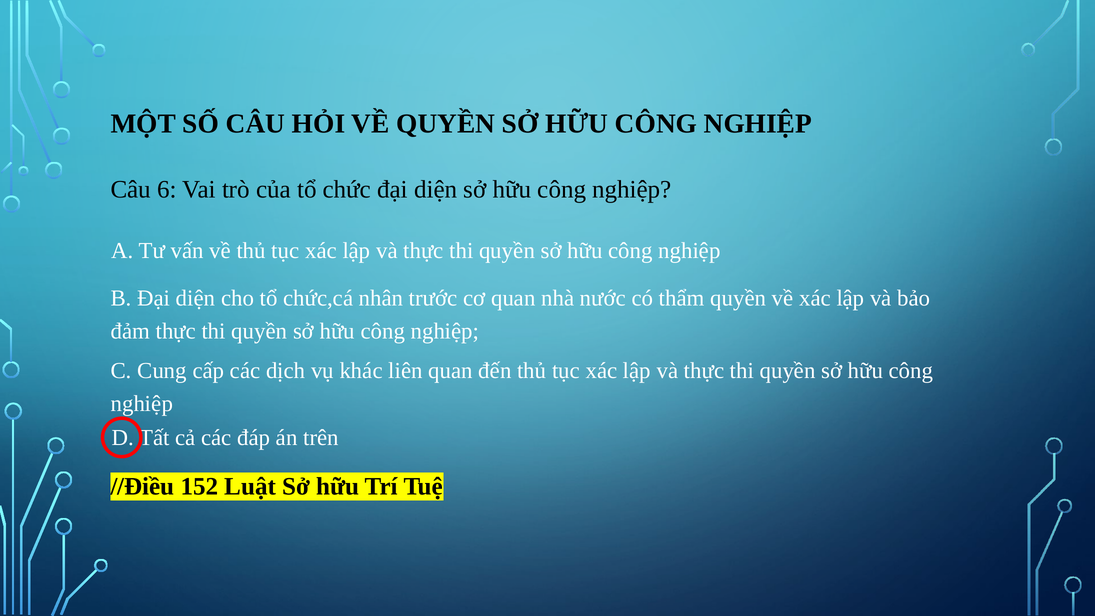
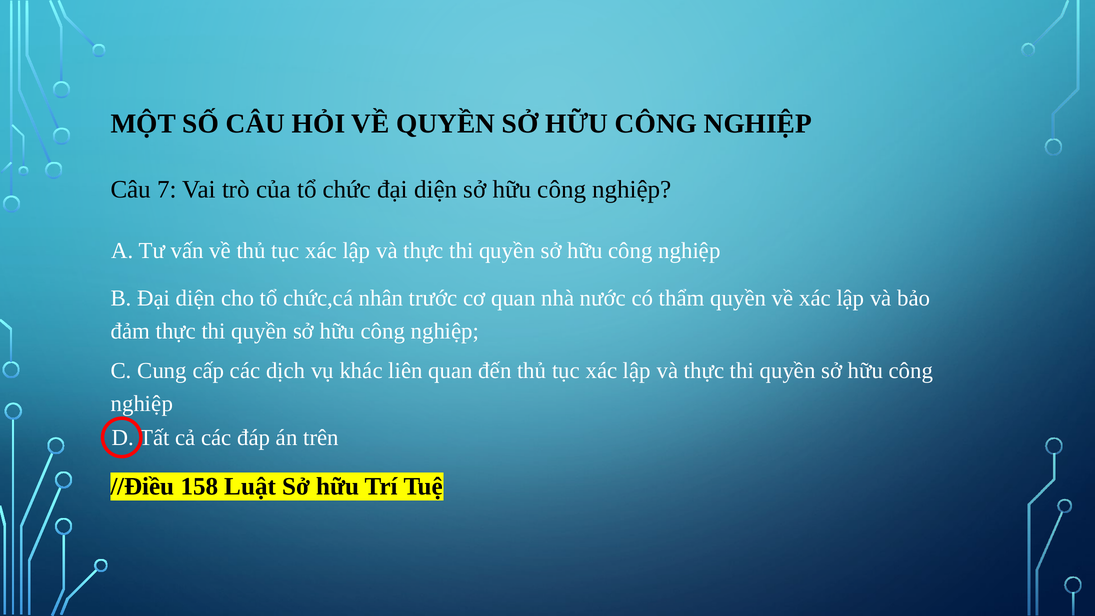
6: 6 -> 7
152: 152 -> 158
